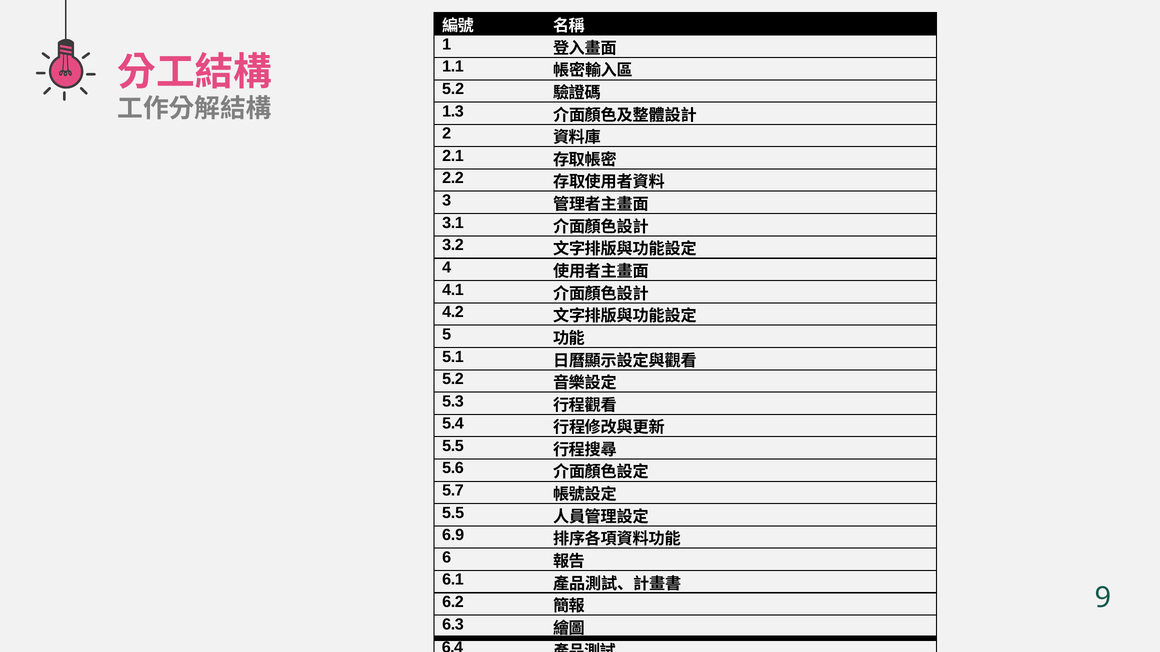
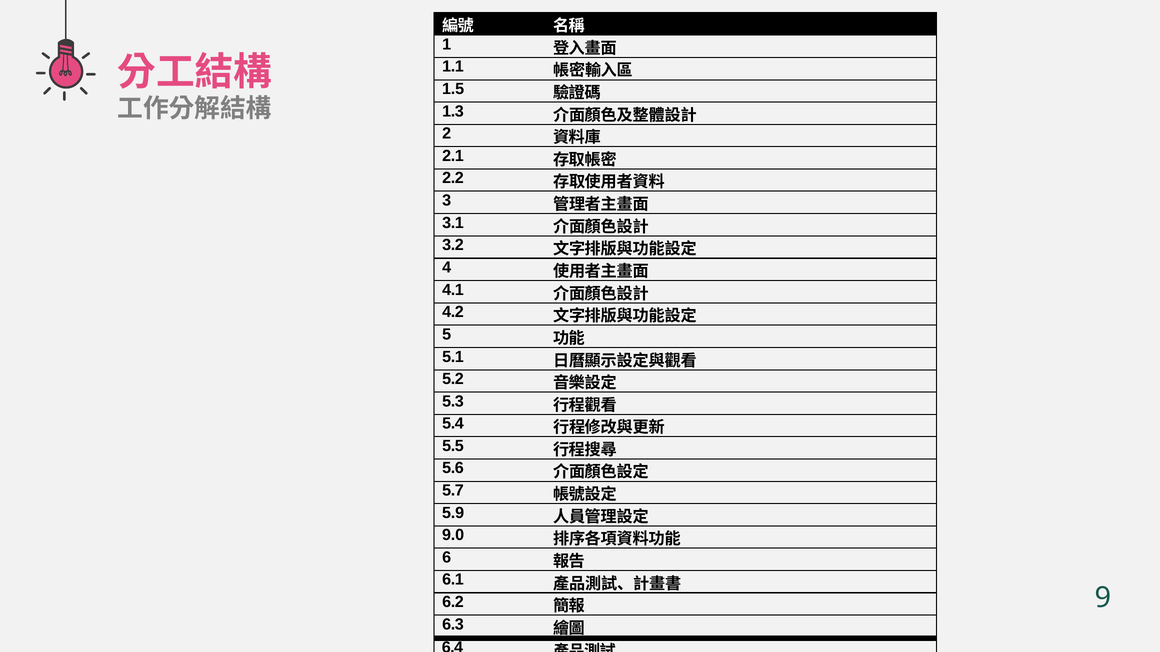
5.2 at (453, 89): 5.2 -> 1.5
5.5 at (453, 513): 5.5 -> 5.9
6.9: 6.9 -> 9.0
